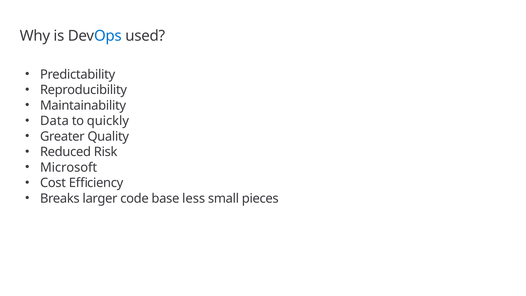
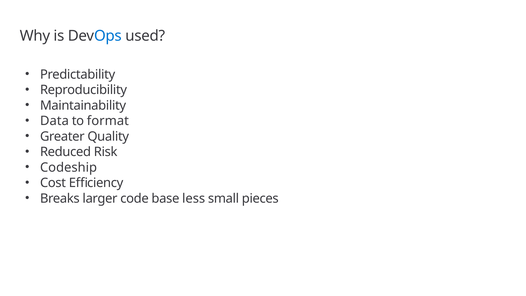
quickly: quickly -> format
Microsoft: Microsoft -> Codeship
